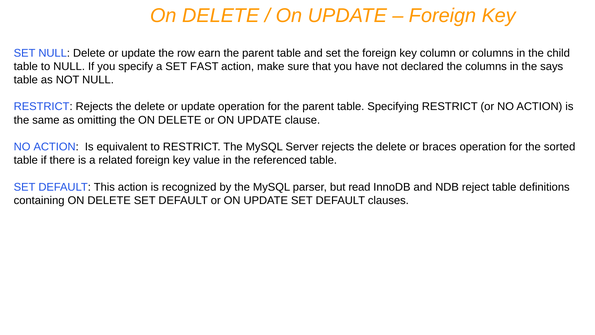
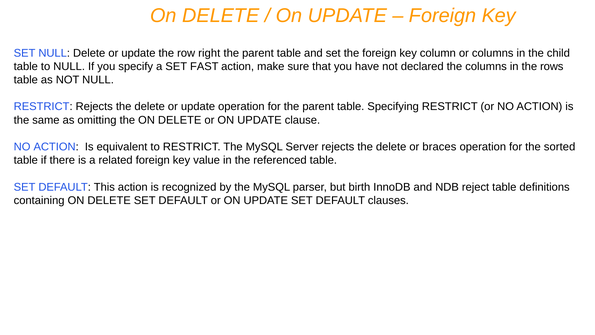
earn: earn -> right
says: says -> rows
read: read -> birth
